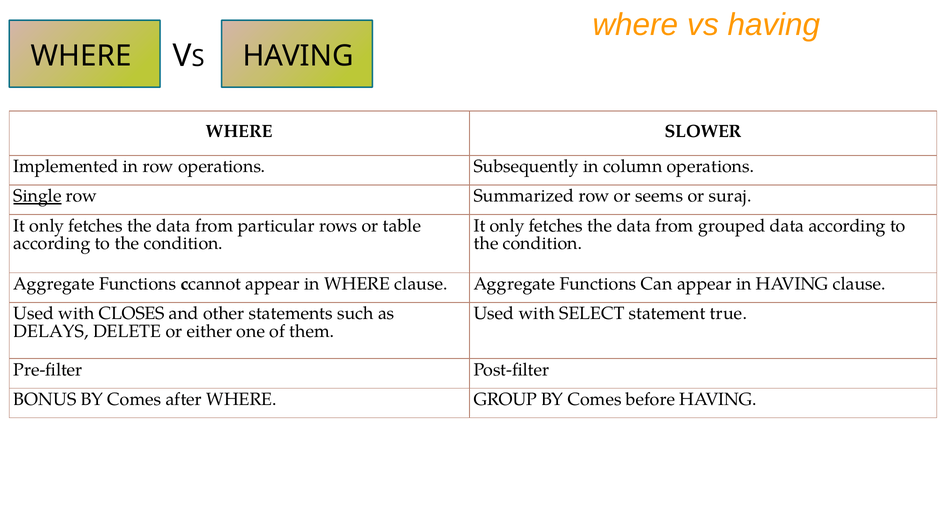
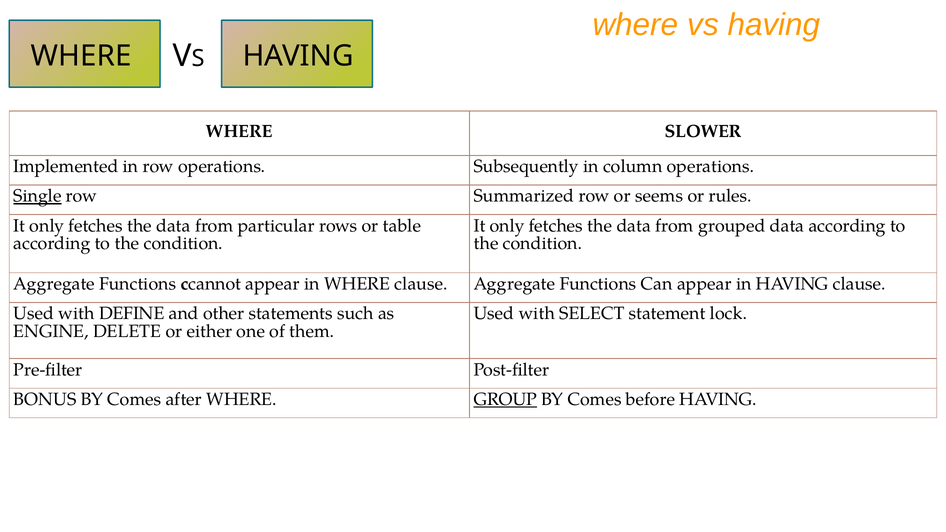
suraj: suraj -> rules
CLOSES: CLOSES -> DEFINE
true: true -> lock
DELAYS: DELAYS -> ENGINE
GROUP underline: none -> present
